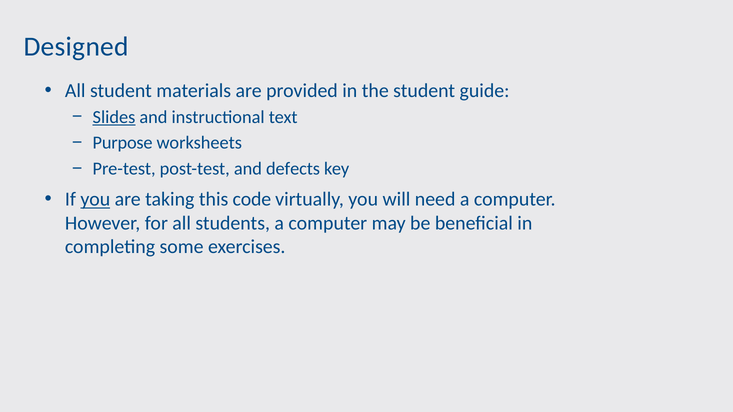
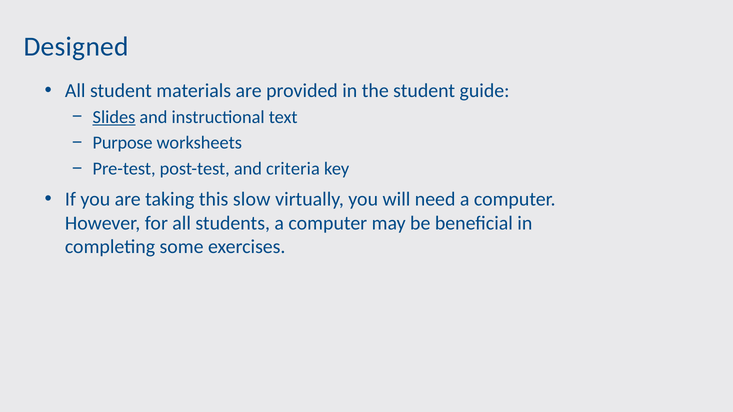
defects: defects -> criteria
you at (95, 199) underline: present -> none
code: code -> slow
